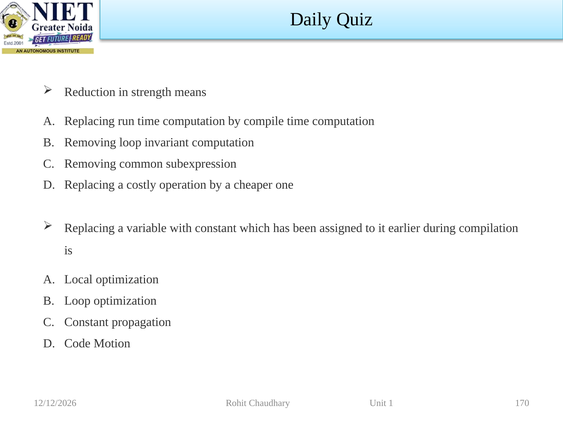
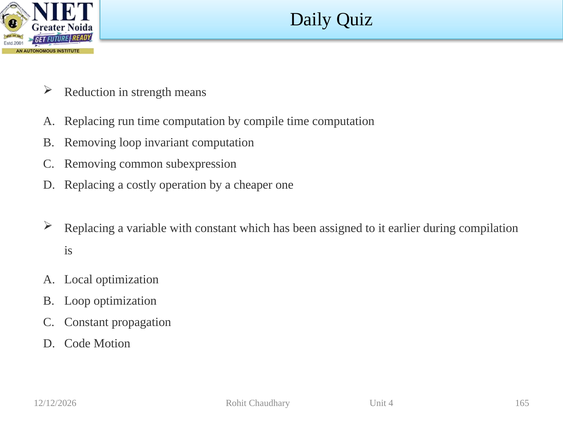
1: 1 -> 4
170: 170 -> 165
